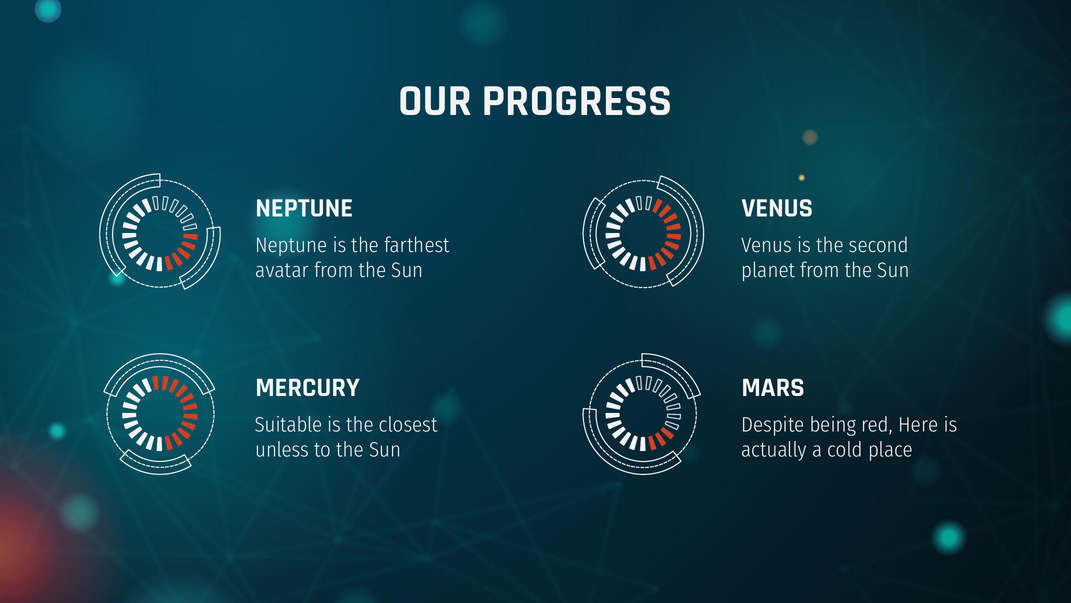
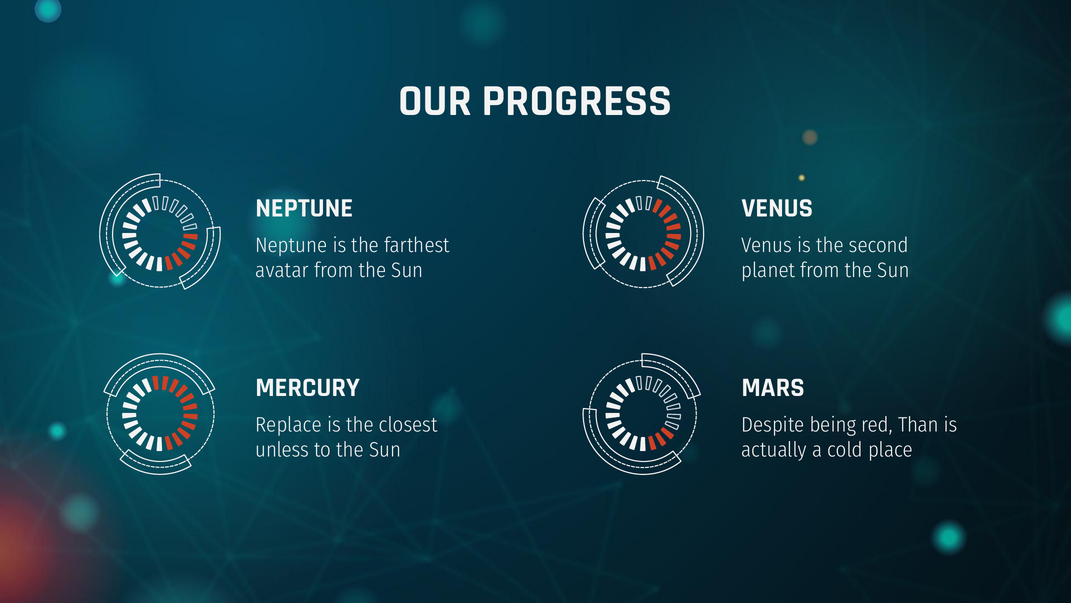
Suitable: Suitable -> Replace
Here: Here -> Than
